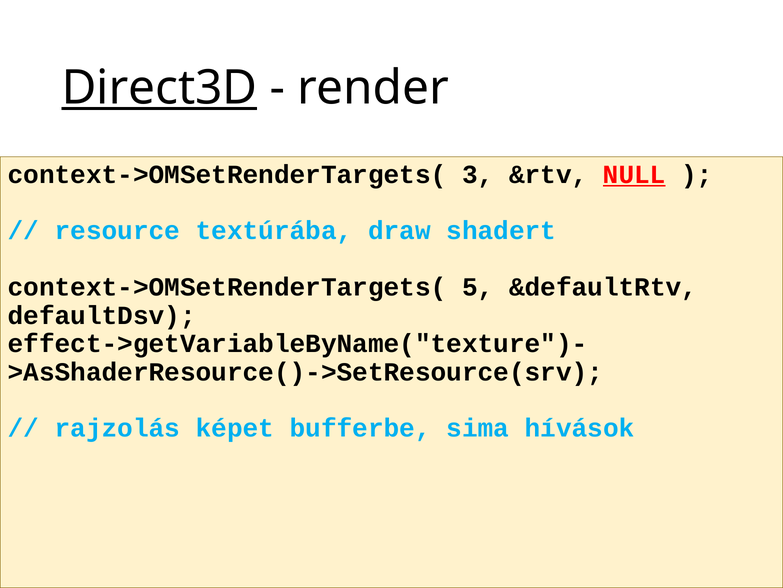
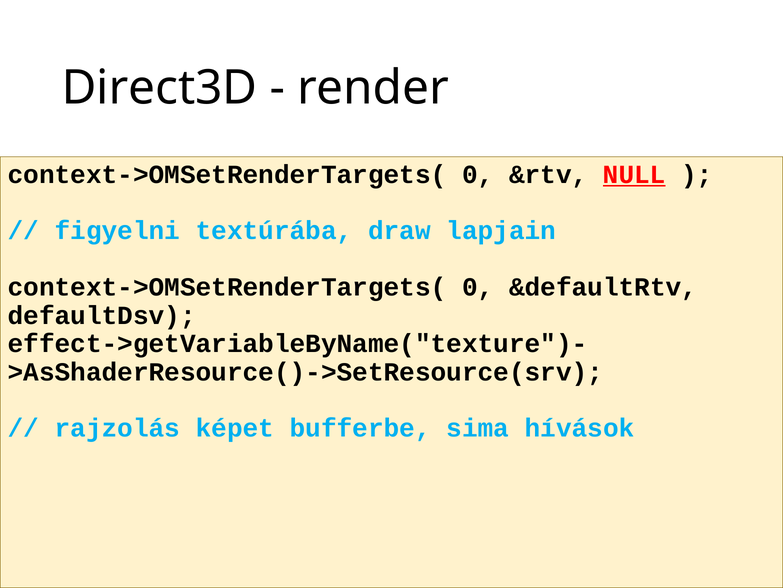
Direct3D underline: present -> none
3 at (478, 174): 3 -> 0
resource: resource -> figyelni
shadert: shadert -> lapjain
5 at (478, 287): 5 -> 0
